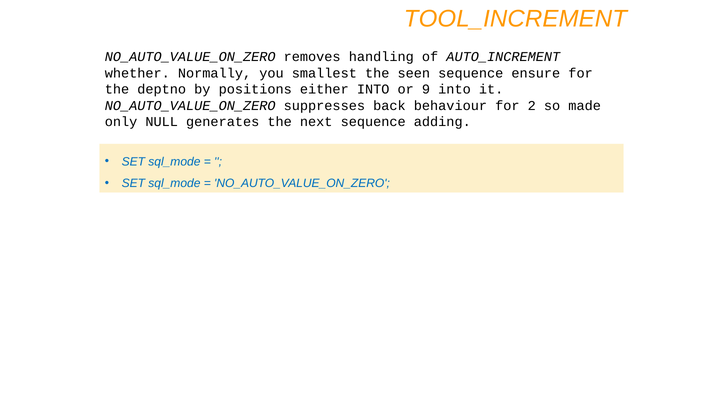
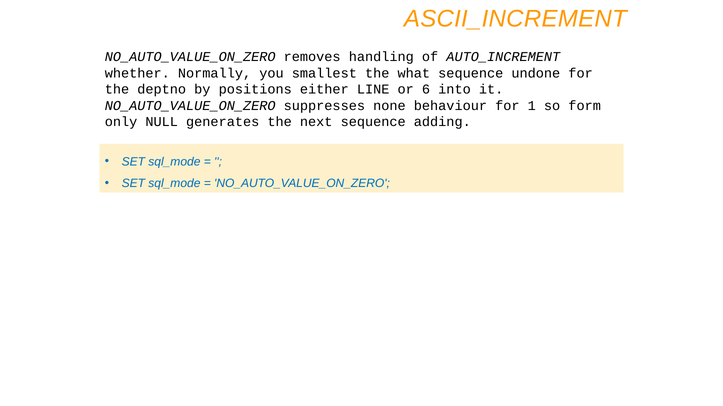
TOOL_INCREMENT: TOOL_INCREMENT -> ASCII_INCREMENT
seen: seen -> what
ensure: ensure -> undone
either INTO: INTO -> LINE
9: 9 -> 6
back: back -> none
2: 2 -> 1
made: made -> form
